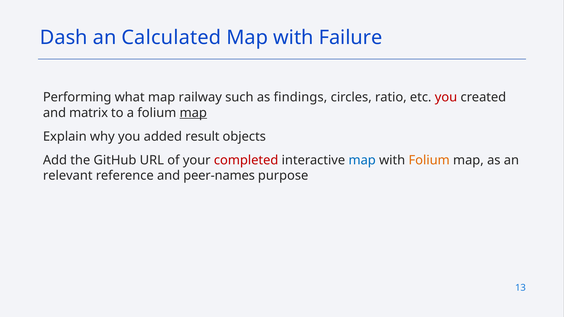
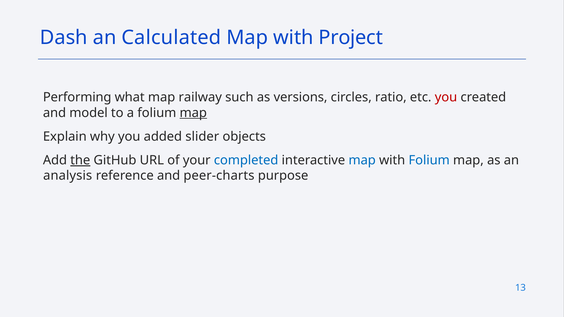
Failure: Failure -> Project
findings: findings -> versions
matrix: matrix -> model
result: result -> slider
the underline: none -> present
completed colour: red -> blue
Folium at (429, 160) colour: orange -> blue
relevant: relevant -> analysis
peer-names: peer-names -> peer-charts
